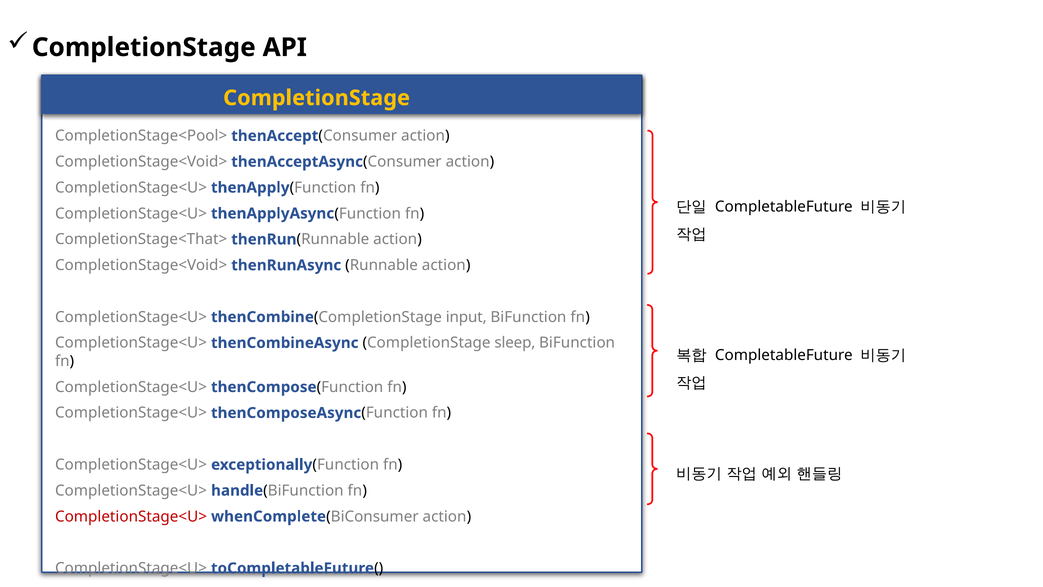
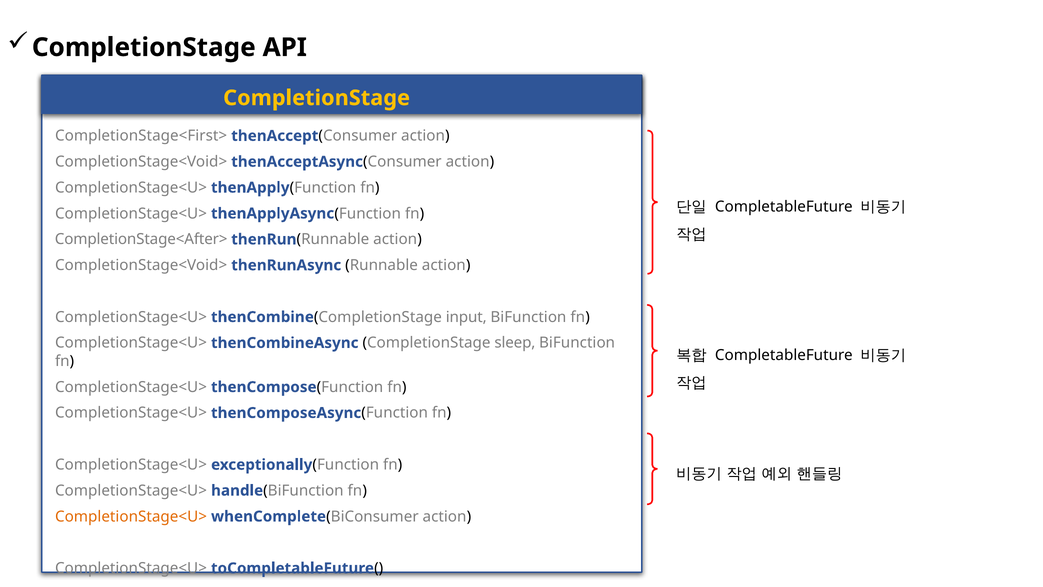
CompletionStage<Pool>: CompletionStage<Pool> -> CompletionStage<First>
CompletionStage<That>: CompletionStage<That> -> CompletionStage<After>
CompletionStage<U> at (131, 516) colour: red -> orange
